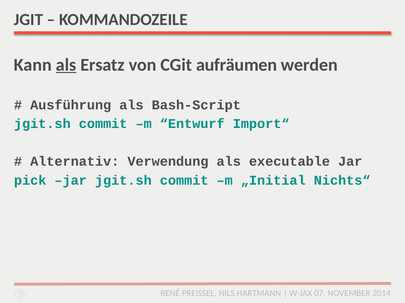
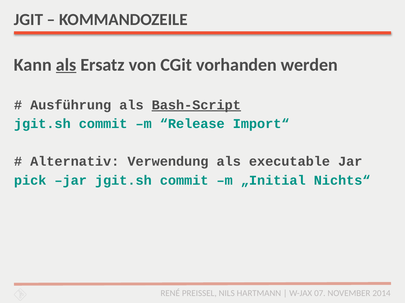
aufräumen: aufräumen -> vorhanden
Bash-Script underline: none -> present
Entwurf: Entwurf -> Release
